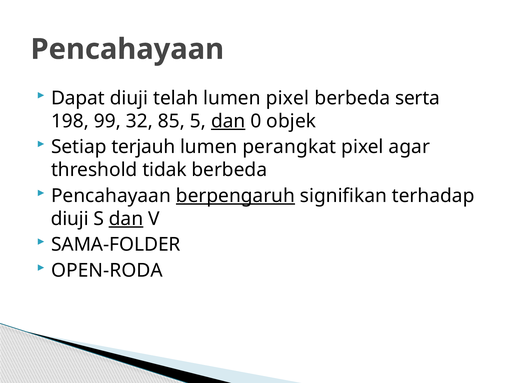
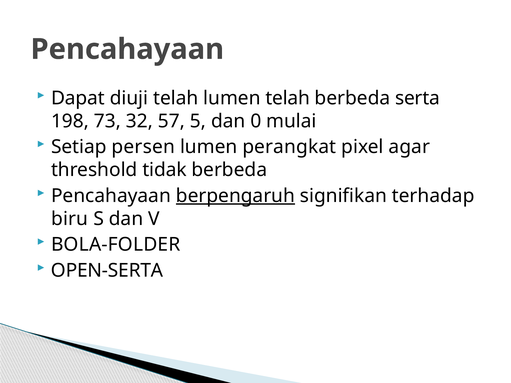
lumen pixel: pixel -> telah
99: 99 -> 73
85: 85 -> 57
dan at (228, 121) underline: present -> none
objek: objek -> mulai
terjauh: terjauh -> persen
diuji at (70, 219): diuji -> biru
dan at (126, 219) underline: present -> none
SAMA-FOLDER: SAMA-FOLDER -> BOLA-FOLDER
OPEN-RODA: OPEN-RODA -> OPEN-SERTA
